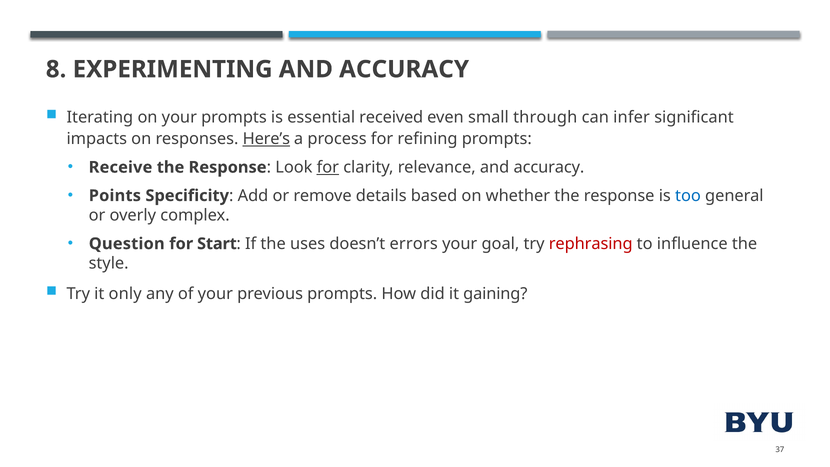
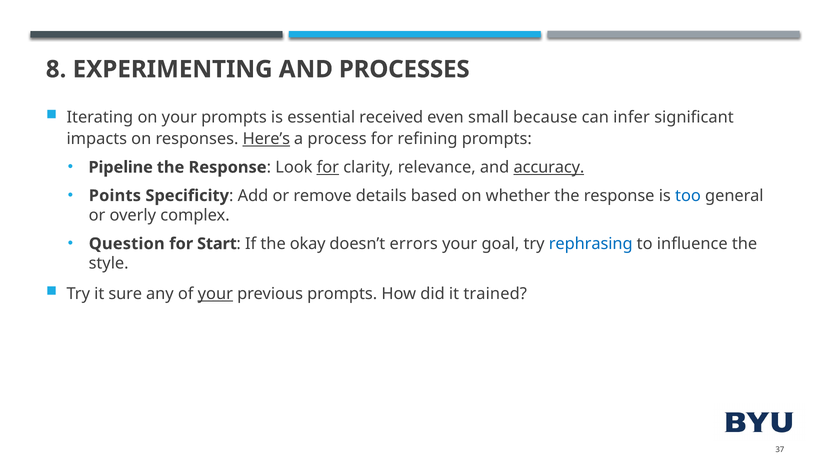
EXPERIMENTING AND ACCURACY: ACCURACY -> PROCESSES
through: through -> because
Receive: Receive -> Pipeline
accuracy at (549, 167) underline: none -> present
uses: uses -> okay
rephrasing colour: red -> blue
only: only -> sure
your at (215, 294) underline: none -> present
gaining: gaining -> trained
